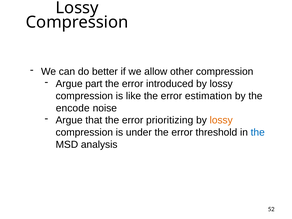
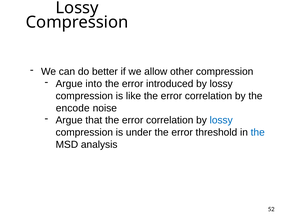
part: part -> into
like the error estimation: estimation -> correlation
that the error prioritizing: prioritizing -> correlation
lossy at (221, 120) colour: orange -> blue
